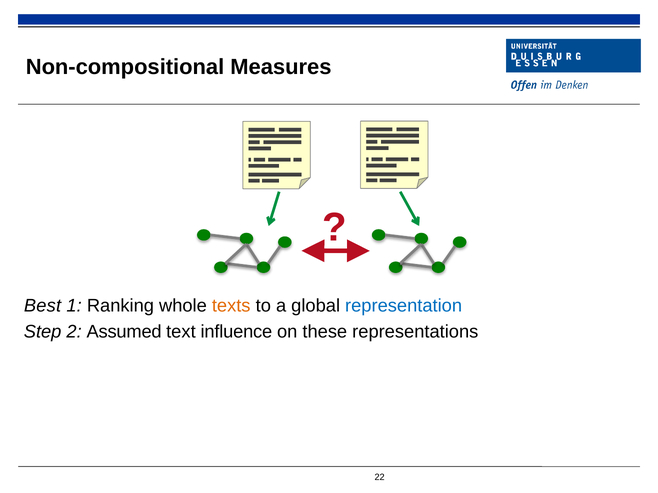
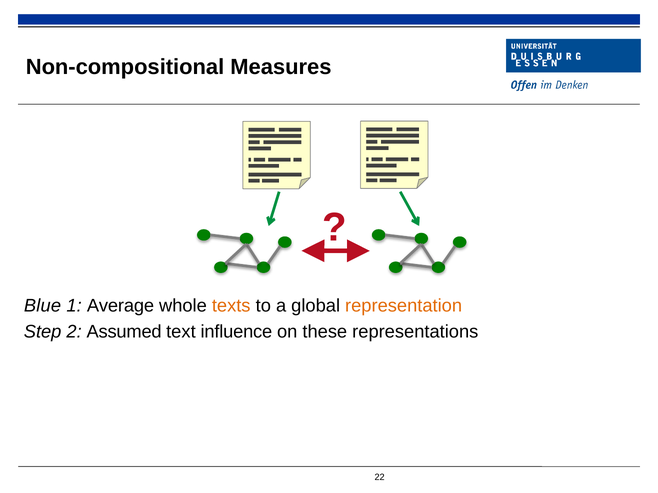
Best: Best -> Blue
Ranking: Ranking -> Average
representation colour: blue -> orange
